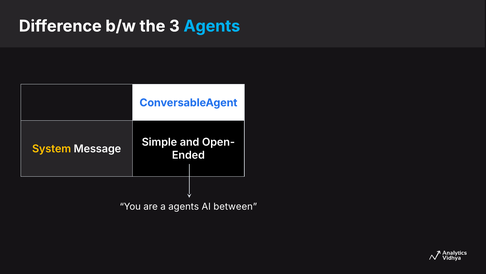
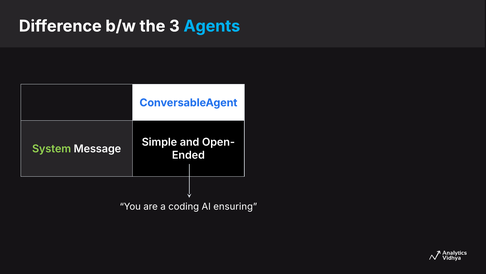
System colour: yellow -> light green
a agents: agents -> coding
between: between -> ensuring
